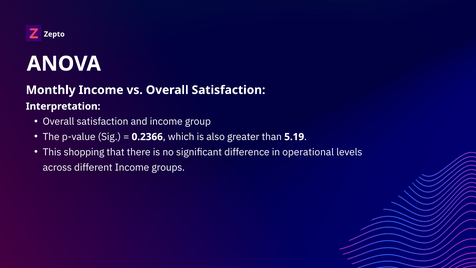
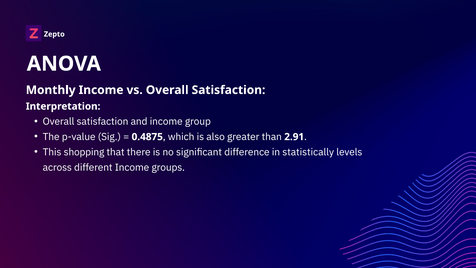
0.2366: 0.2366 -> 0.4875
5.19: 5.19 -> 2.91
operational: operational -> statistically
